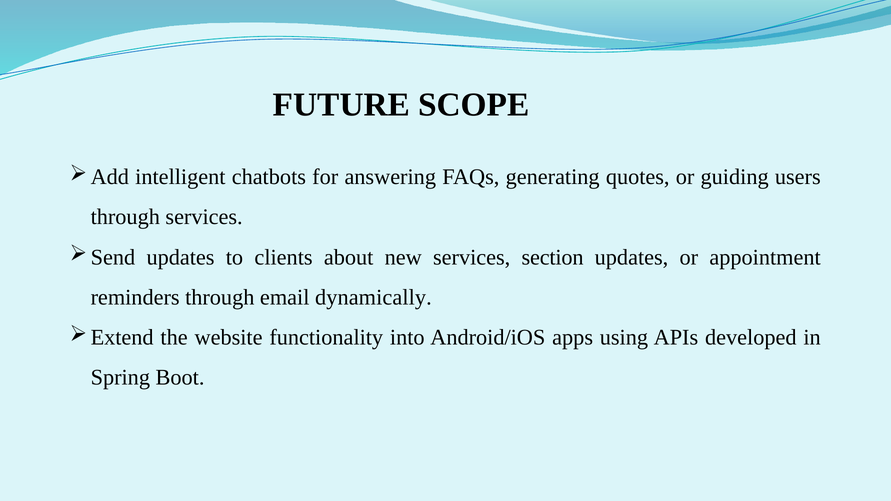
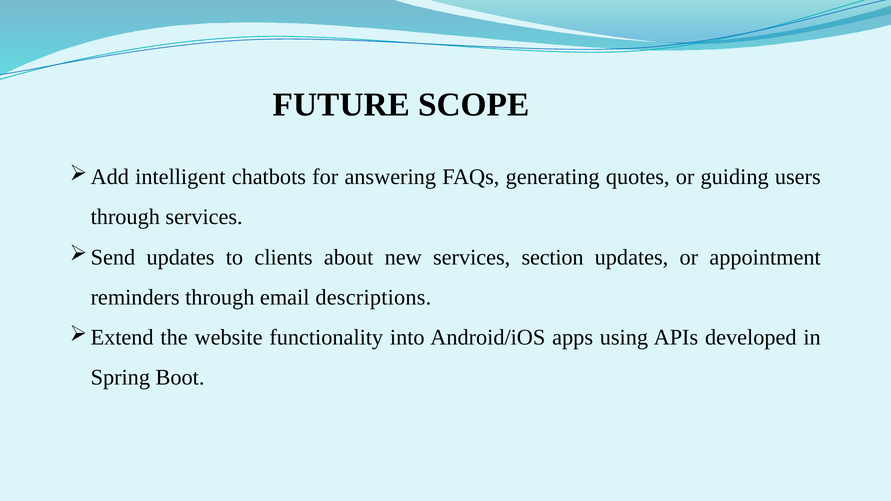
dynamically: dynamically -> descriptions
